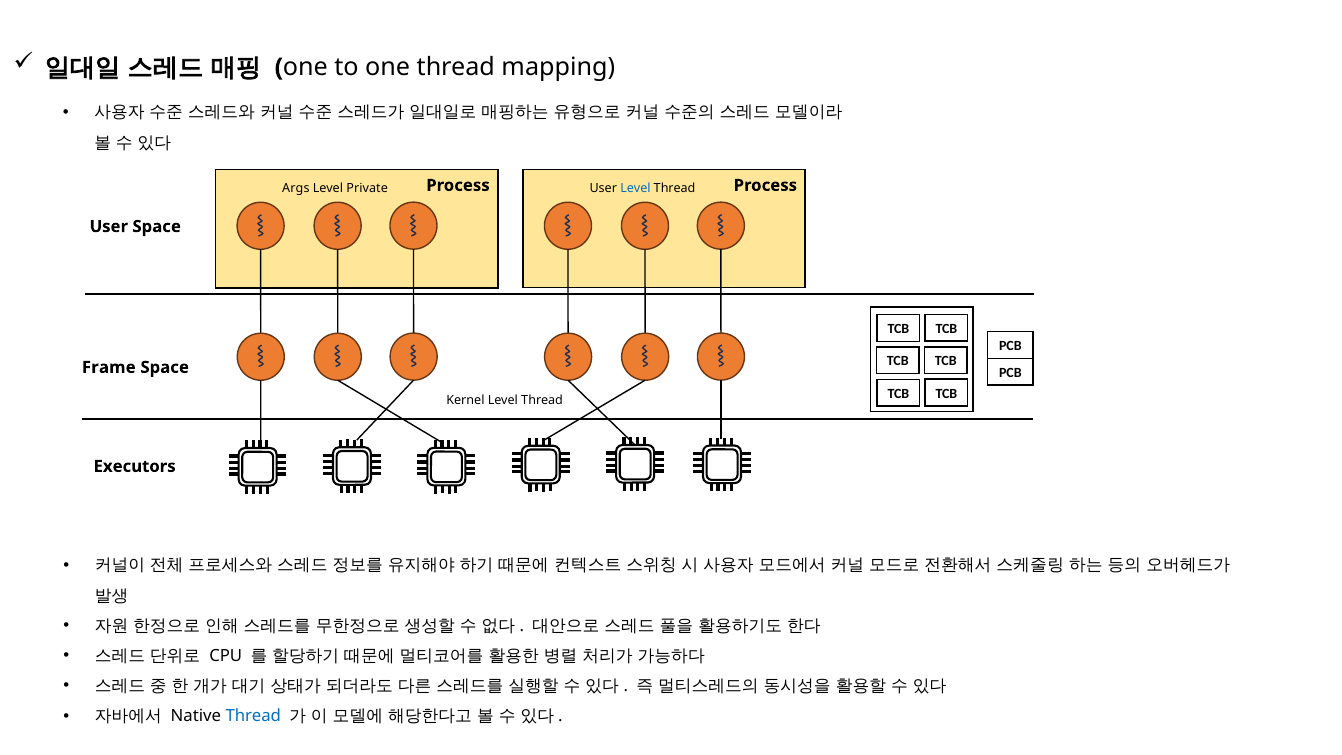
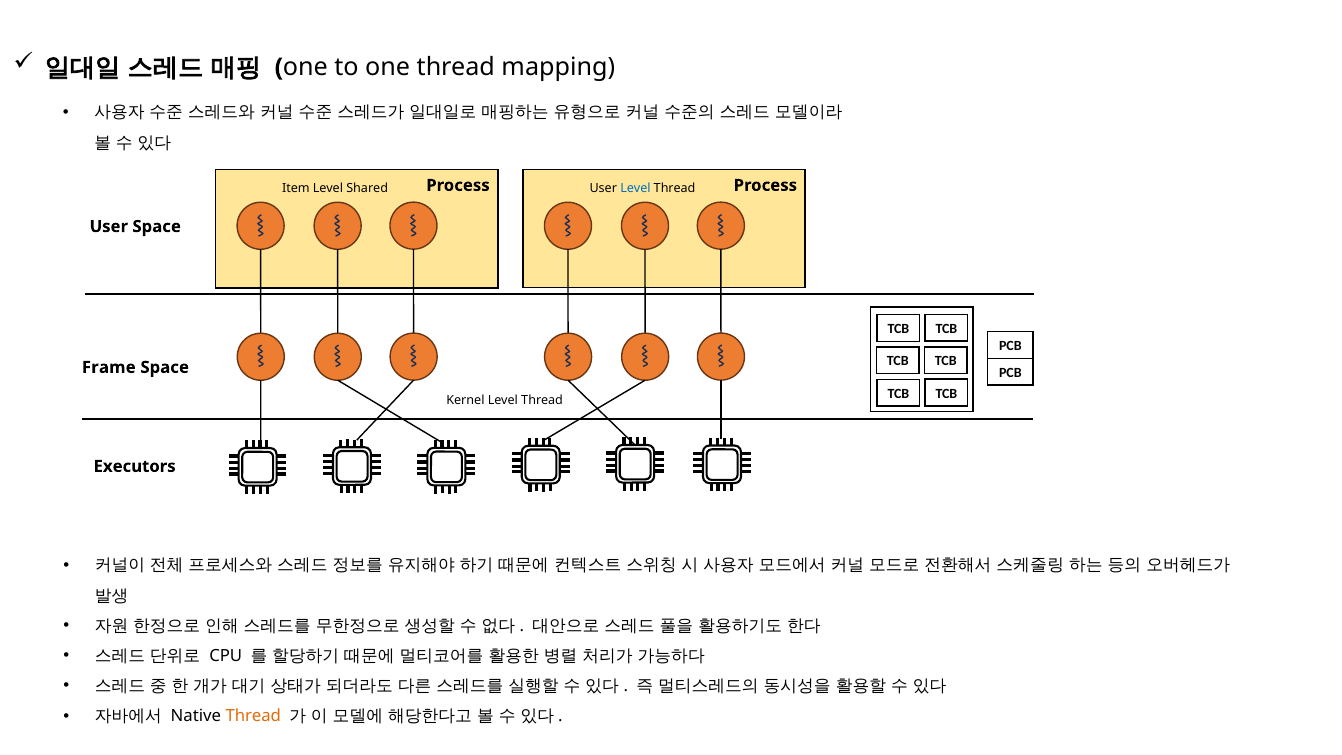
Args: Args -> Item
Private: Private -> Shared
Thread at (253, 716) colour: blue -> orange
